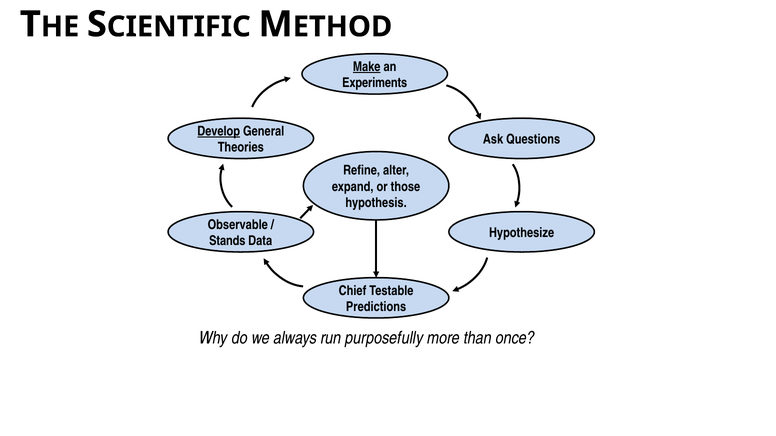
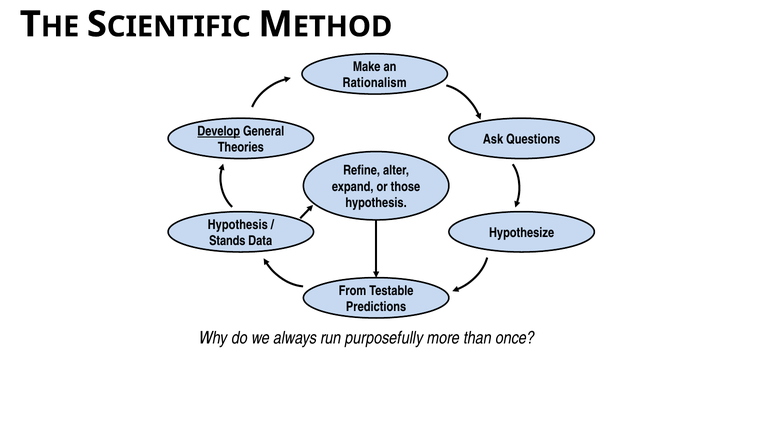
Make underline: present -> none
Experiments: Experiments -> Rationalism
Observable at (238, 225): Observable -> Hypothesis
Chief: Chief -> From
